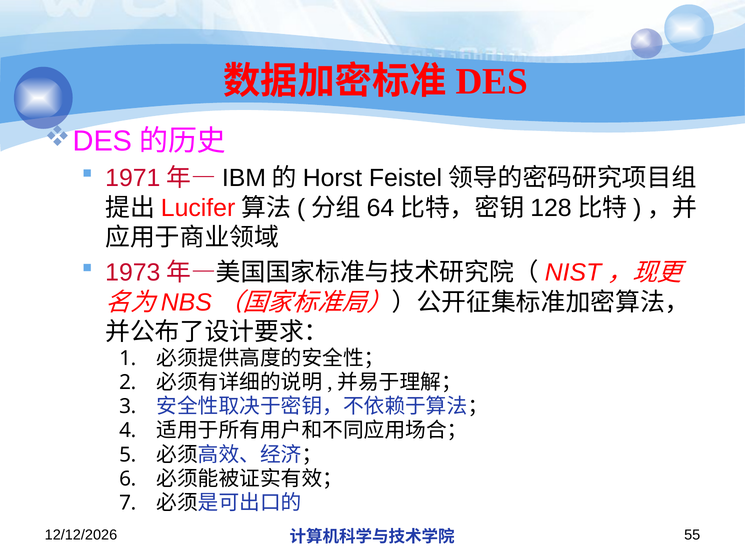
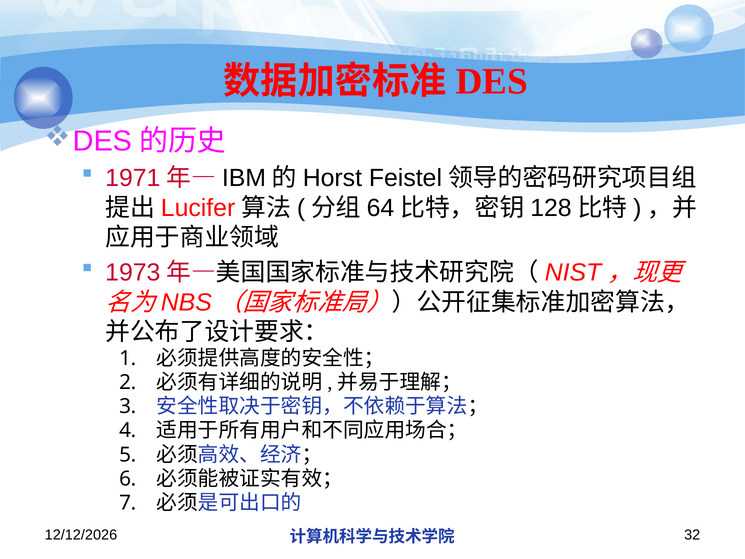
55: 55 -> 32
